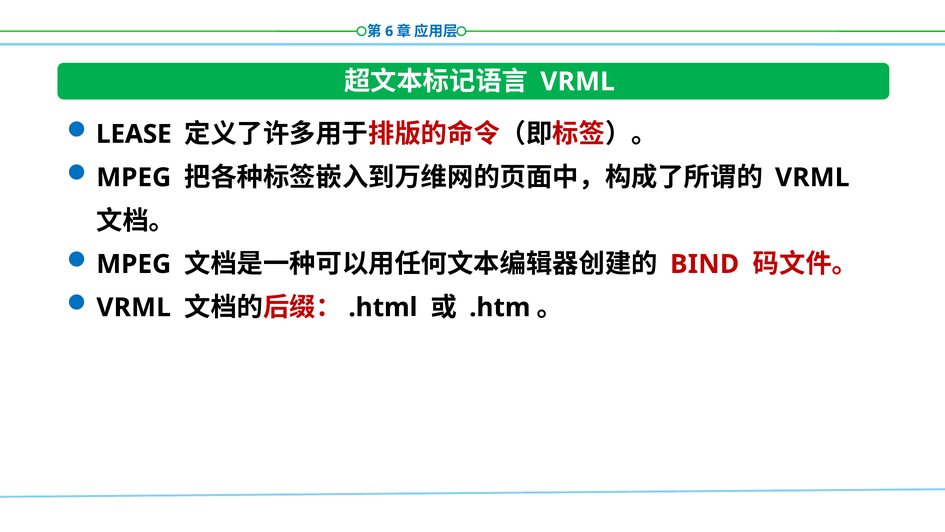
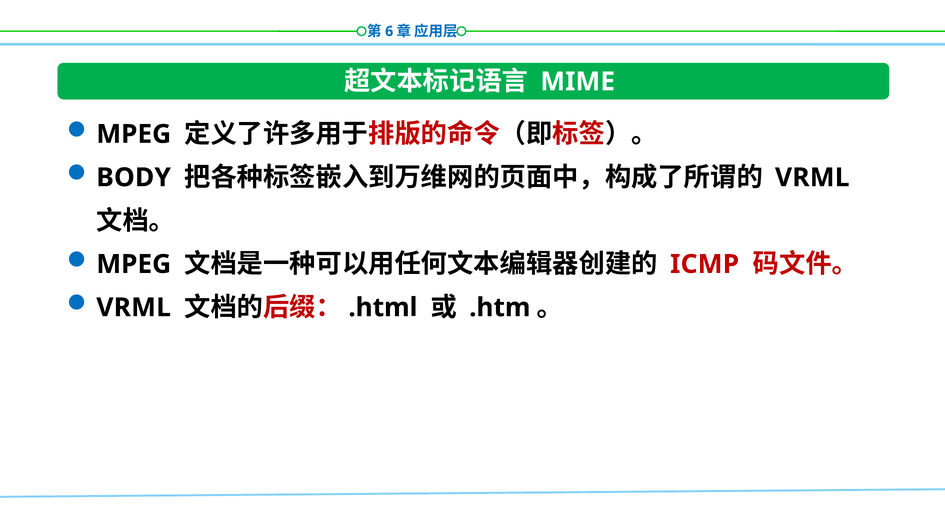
VRML at (578, 82): VRML -> MIME
LEASE at (134, 134): LEASE -> MPEG
MPEG at (134, 177): MPEG -> BODY
BIND: BIND -> ICMP
